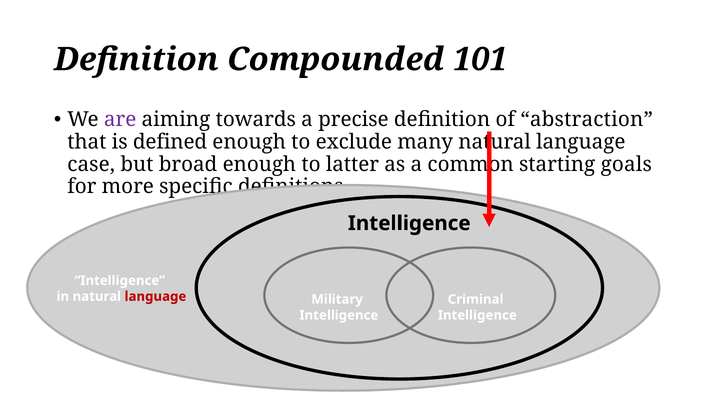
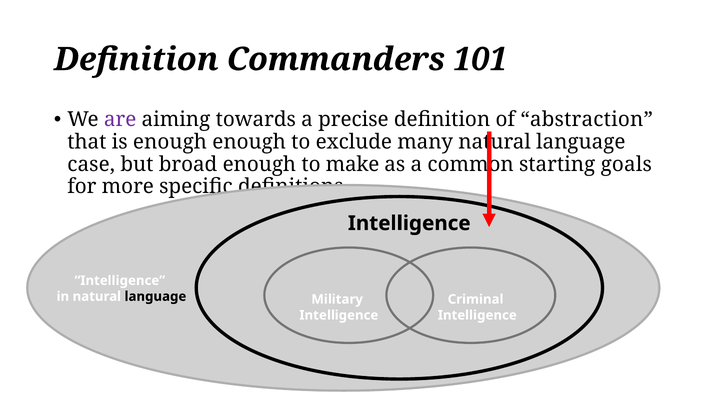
Compounded: Compounded -> Commanders
is defined: defined -> enough
latter: latter -> make
language at (155, 297) colour: red -> black
